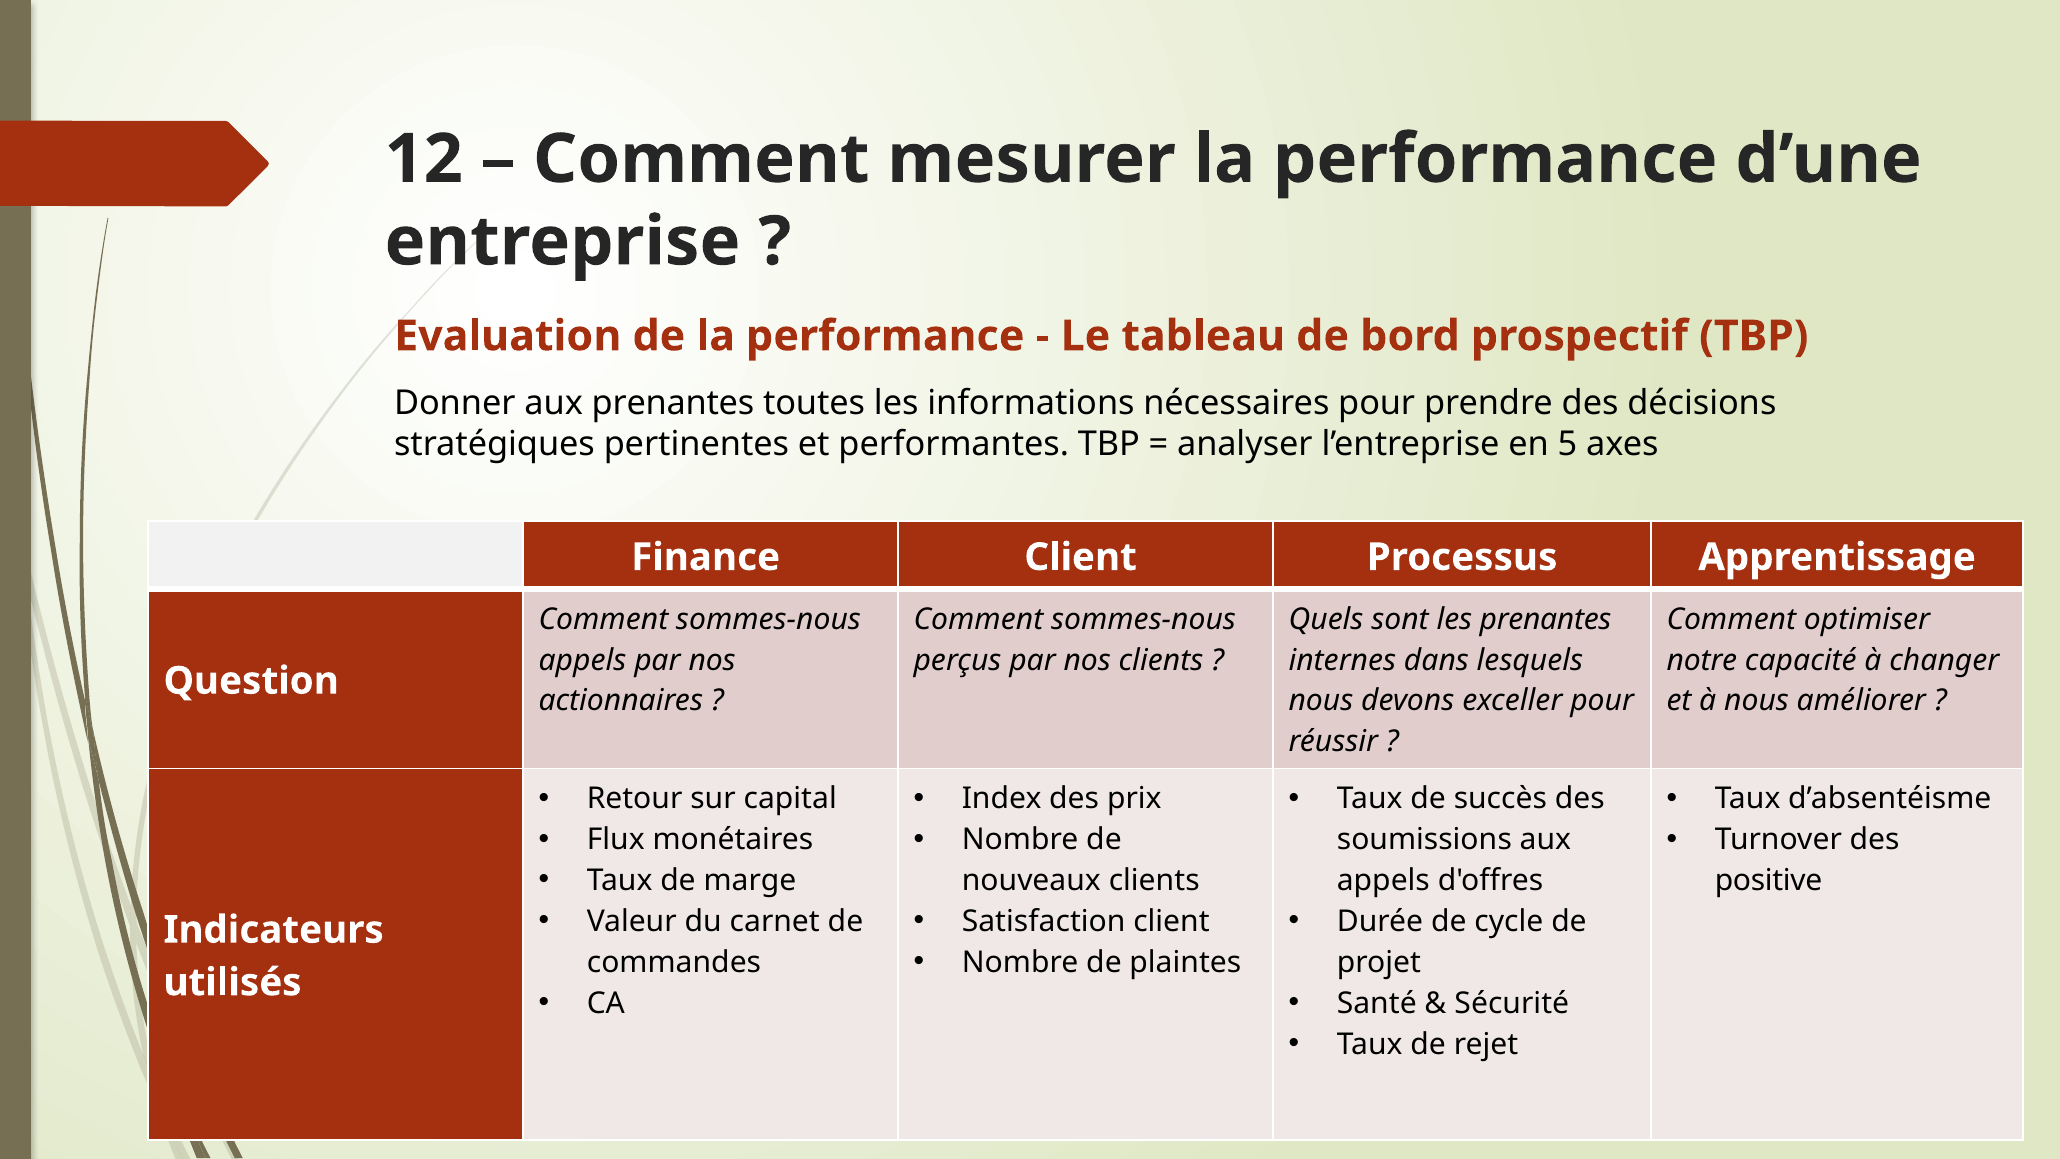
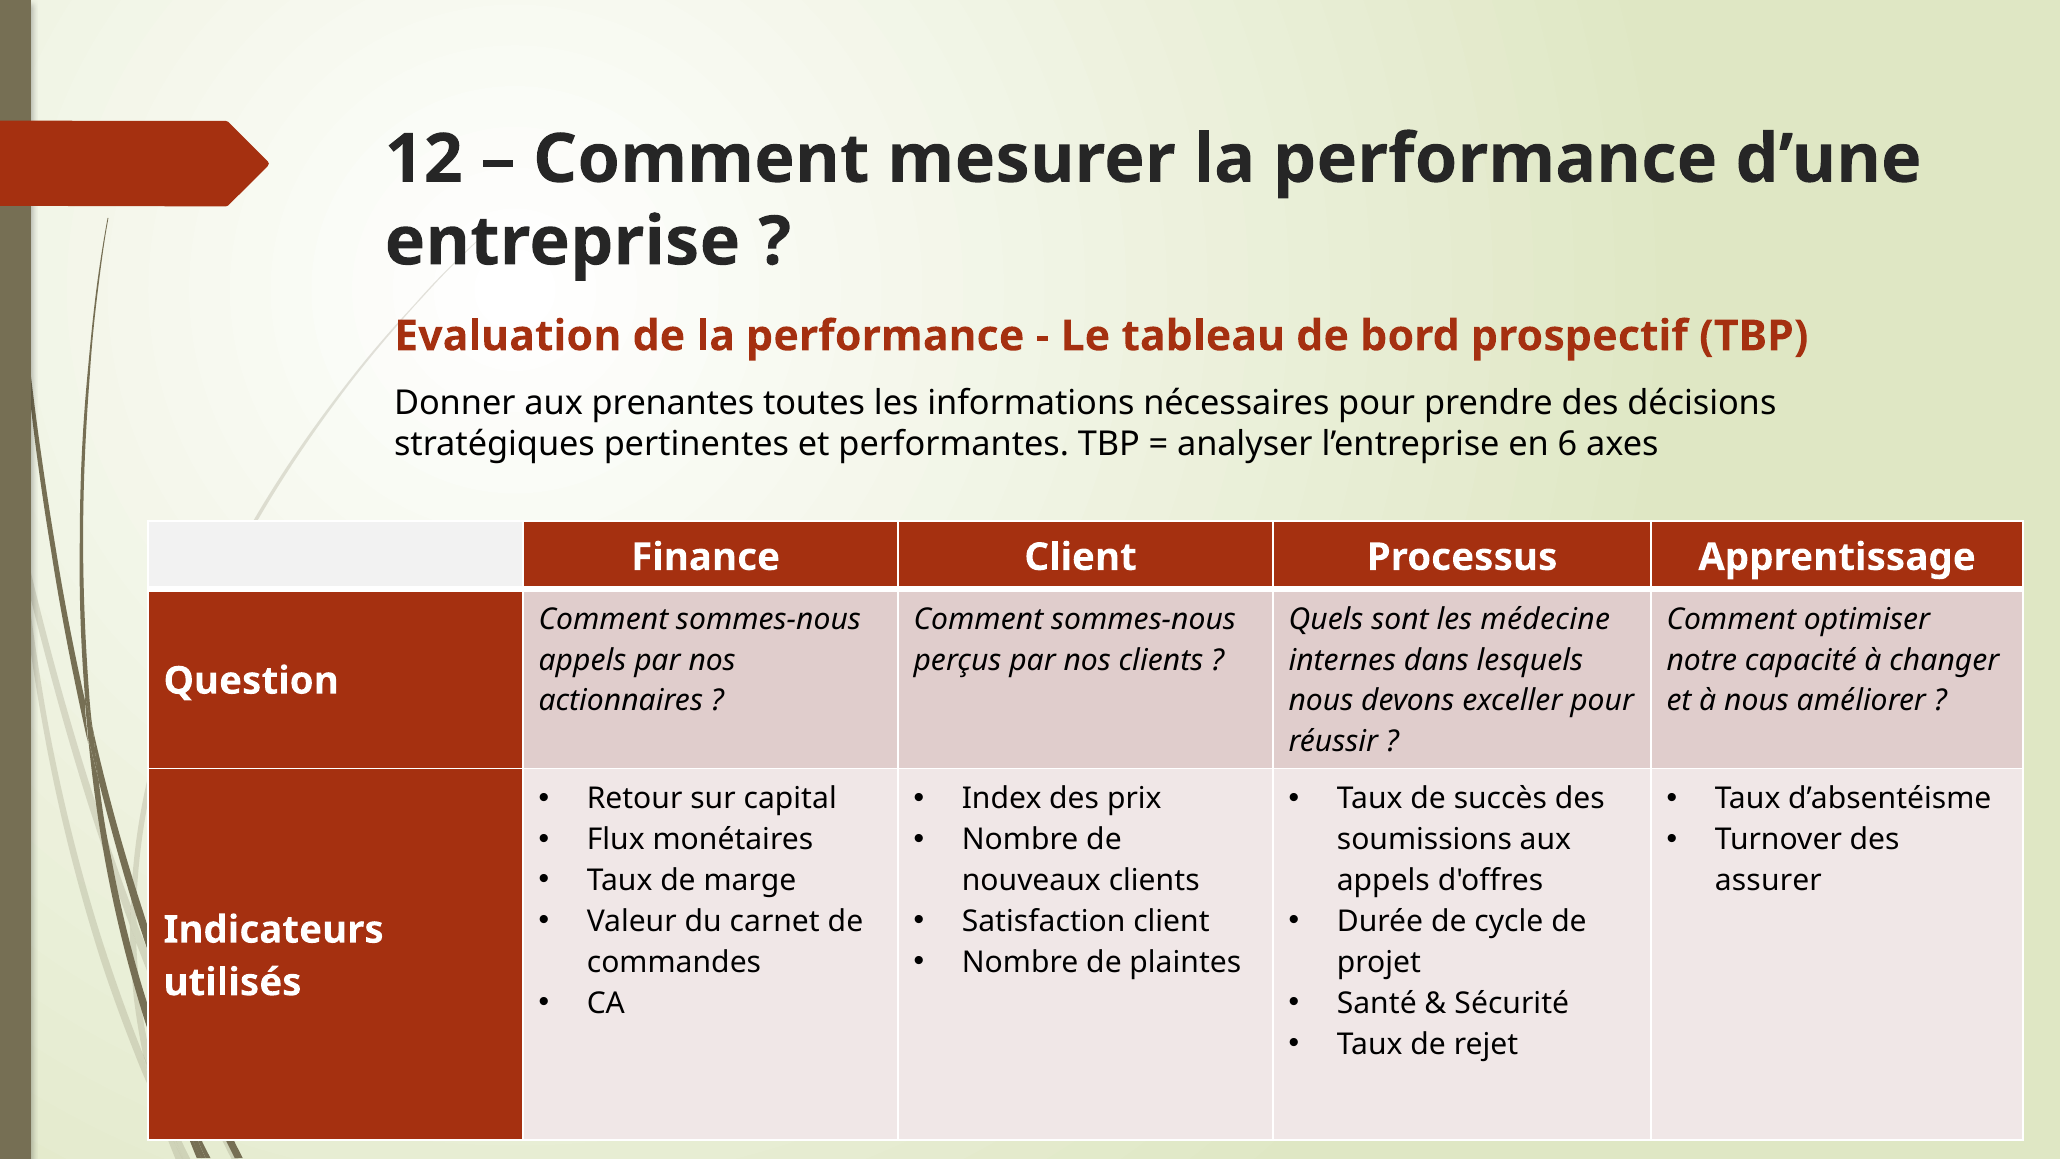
5: 5 -> 6
les prenantes: prenantes -> médecine
positive: positive -> assurer
